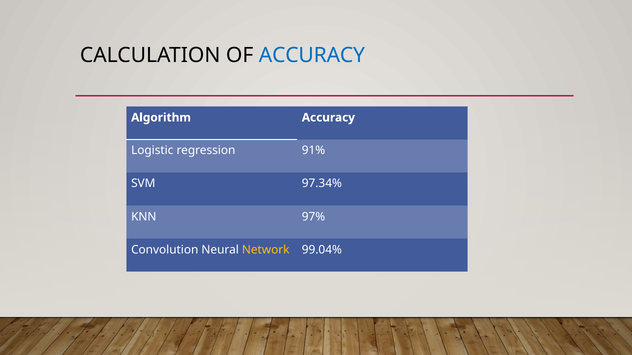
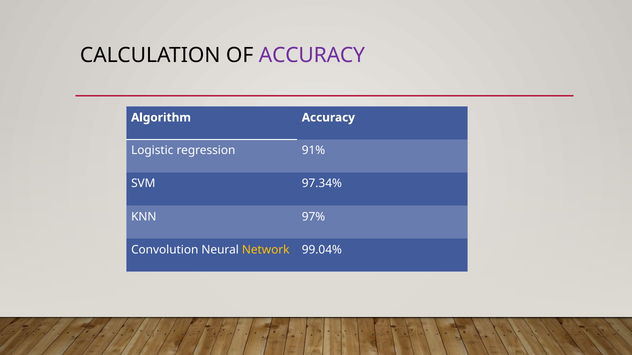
ACCURACY at (312, 55) colour: blue -> purple
